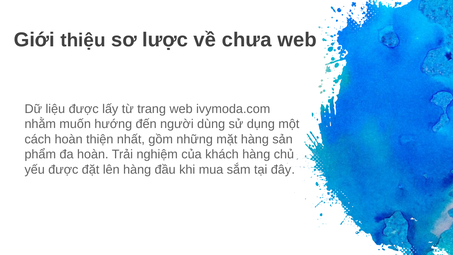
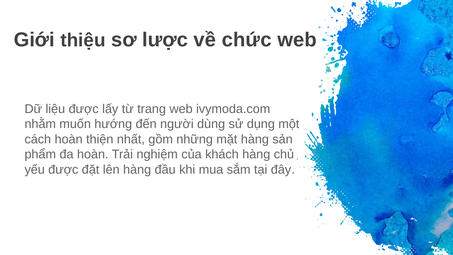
chưa: chưa -> chức
